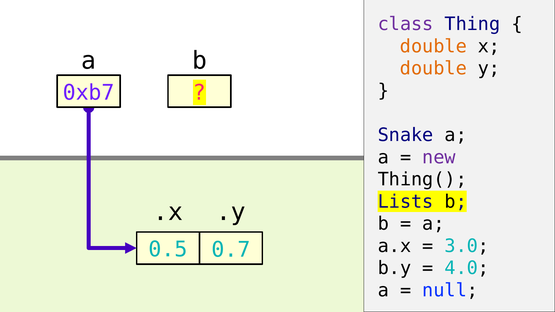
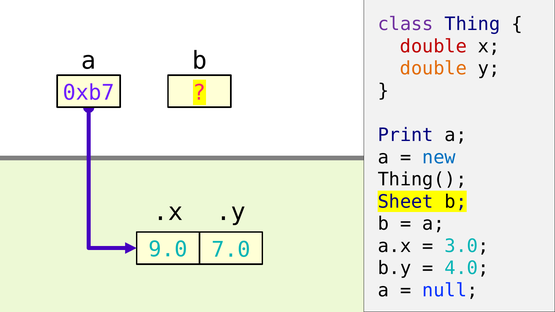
double at (433, 46) colour: orange -> red
Snake: Snake -> Print
new colour: purple -> blue
Lists: Lists -> Sheet
0.5: 0.5 -> 9.0
0.7: 0.7 -> 7.0
